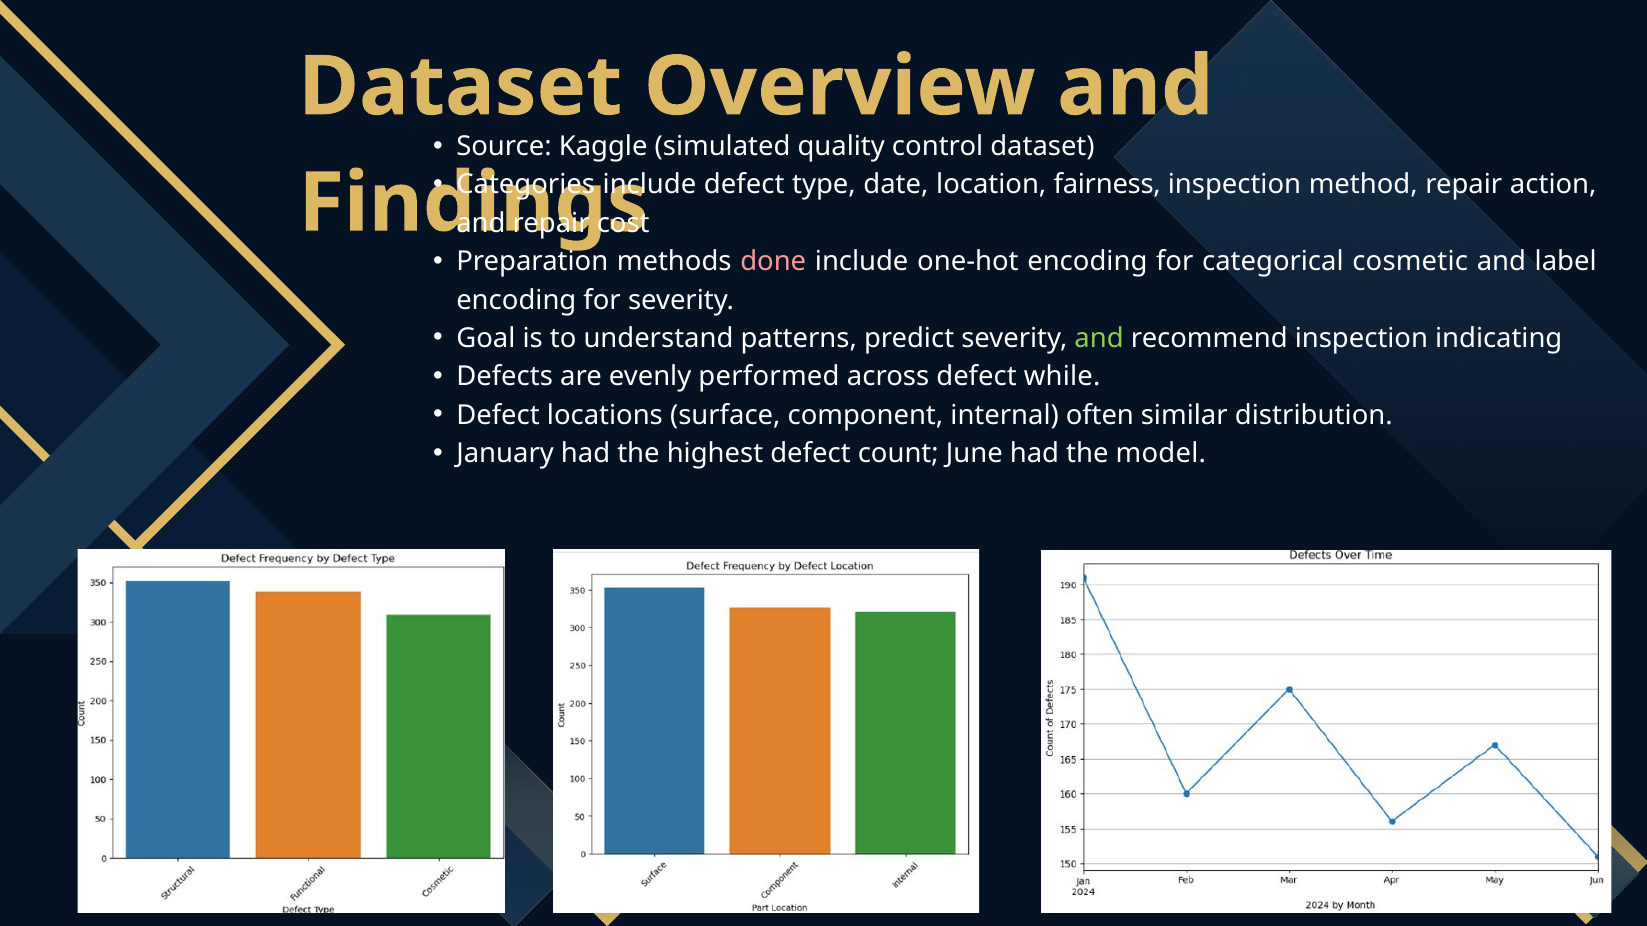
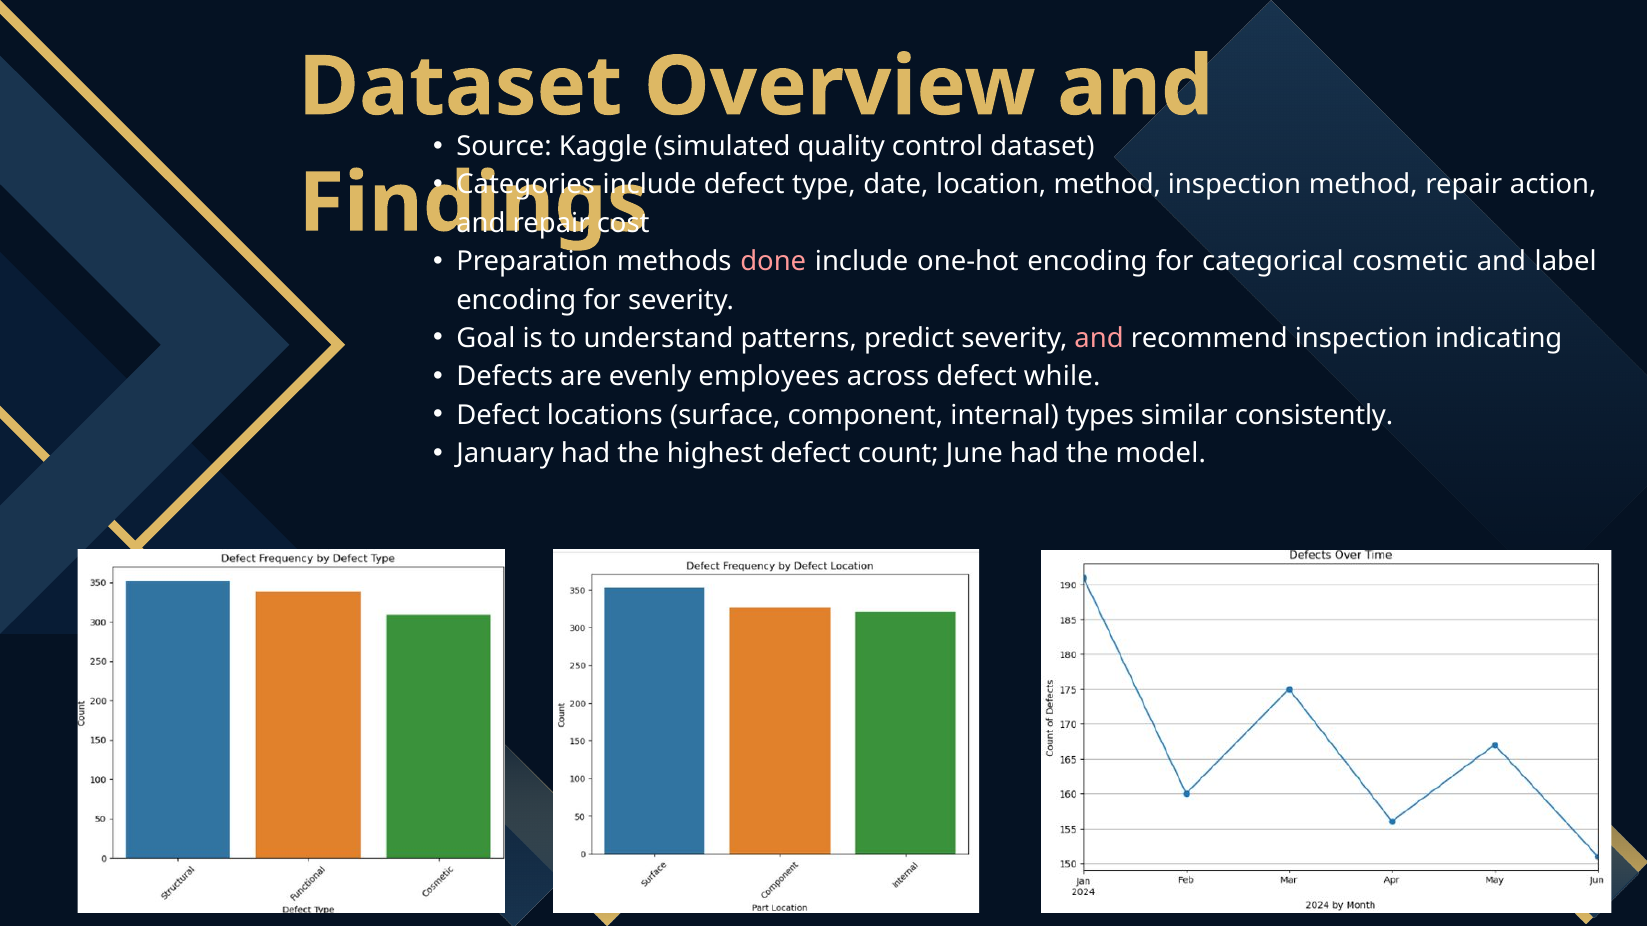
location fairness: fairness -> method
and at (1099, 339) colour: light green -> pink
performed: performed -> employees
often: often -> types
distribution: distribution -> consistently
